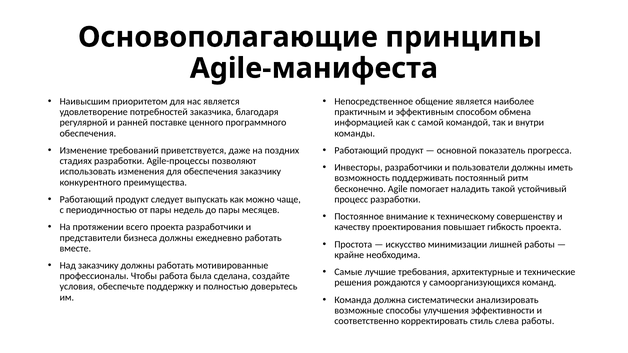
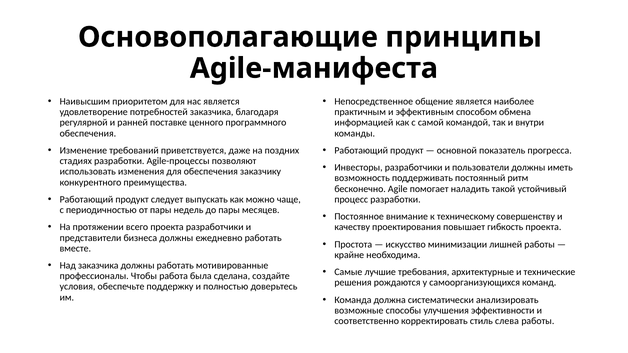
Над заказчику: заказчику -> заказчика
